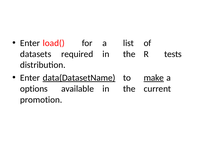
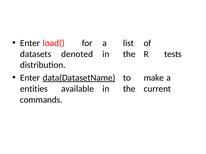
required: required -> denoted
make underline: present -> none
options: options -> entities
promotion: promotion -> commands
